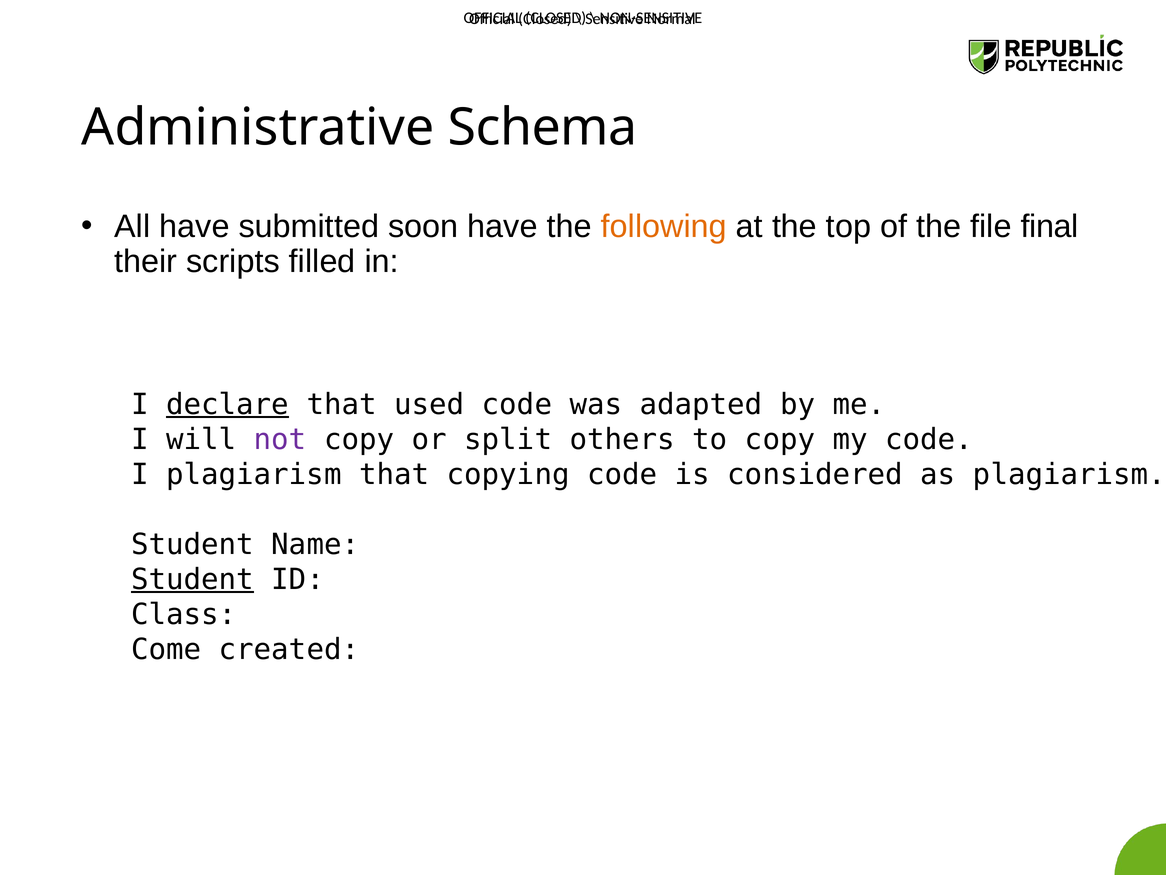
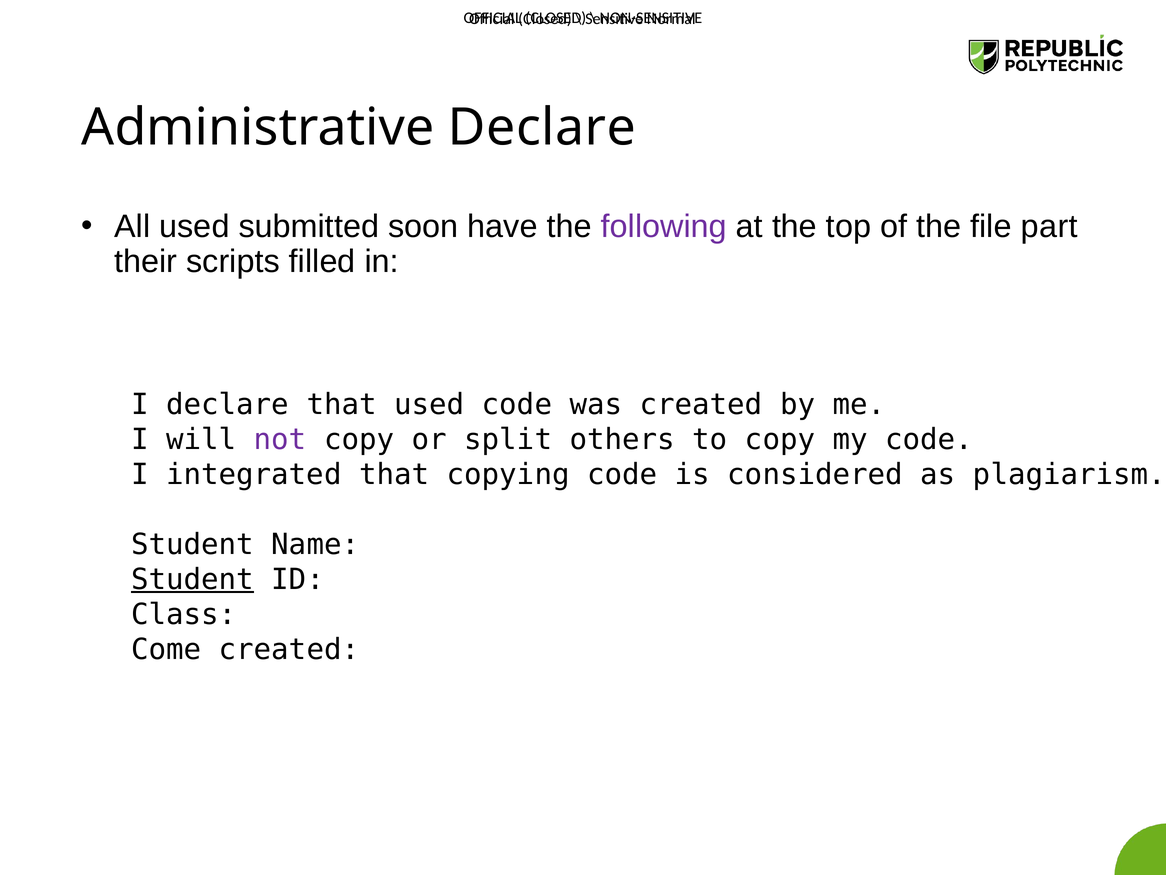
Administrative Schema: Schema -> Declare
All have: have -> used
following colour: orange -> purple
final: final -> part
declare at (228, 404) underline: present -> none
was adapted: adapted -> created
I plagiarism: plagiarism -> integrated
